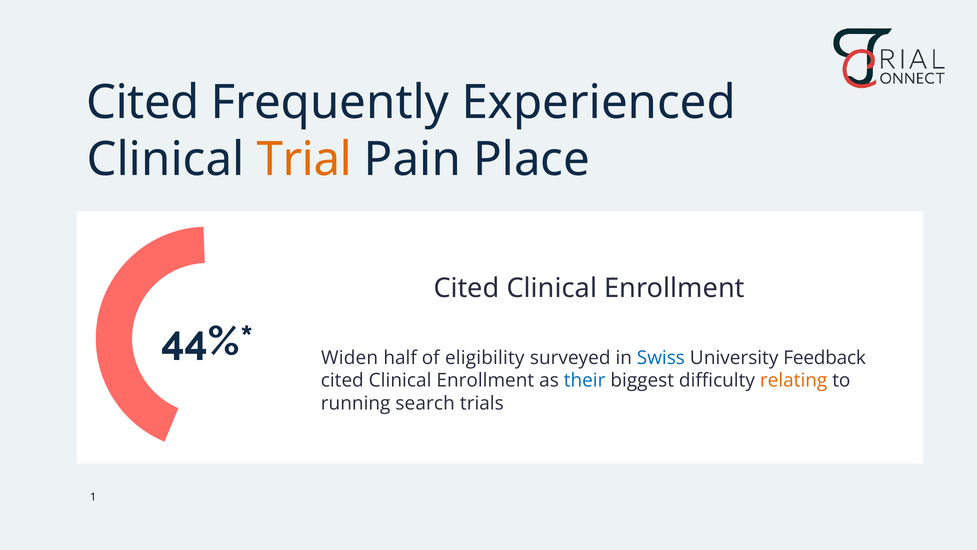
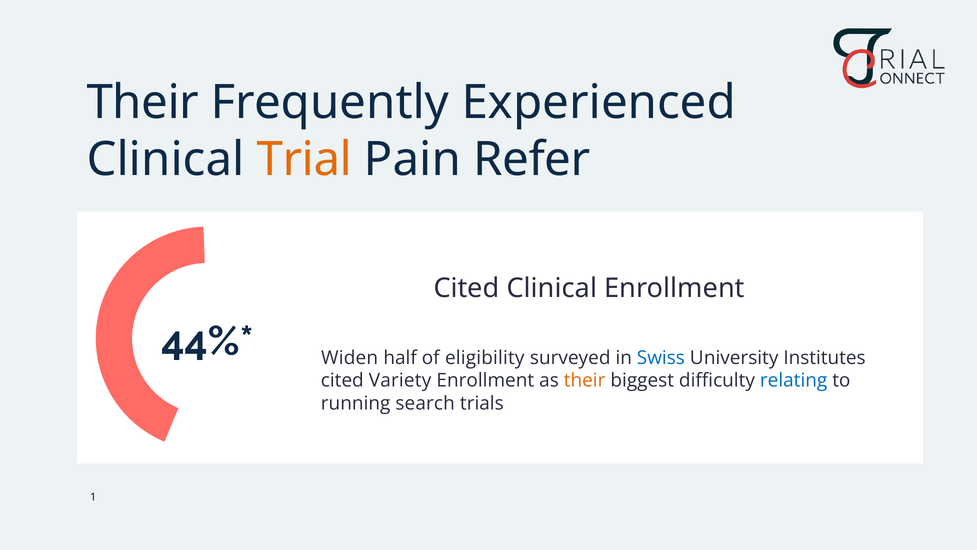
Cited at (143, 103): Cited -> Their
Place: Place -> Refer
Feedback: Feedback -> Institutes
Clinical at (400, 380): Clinical -> Variety
their at (585, 380) colour: blue -> orange
relating colour: orange -> blue
